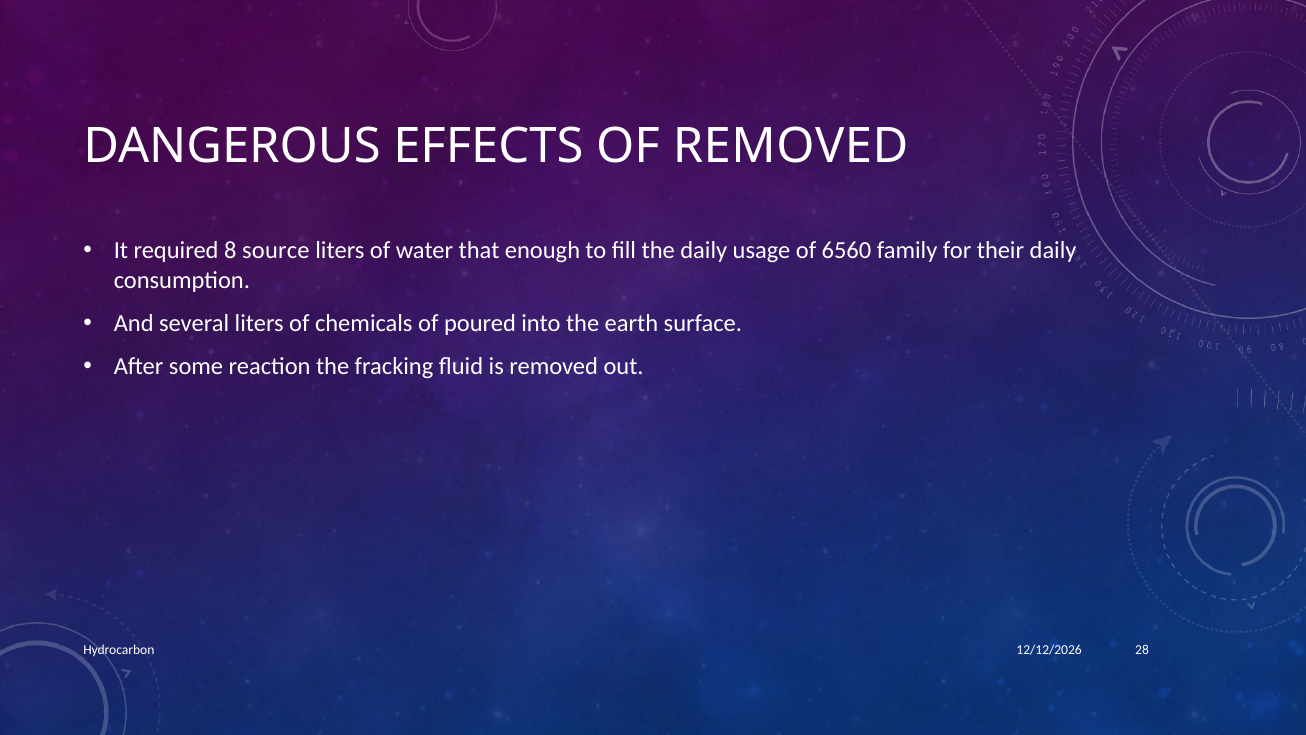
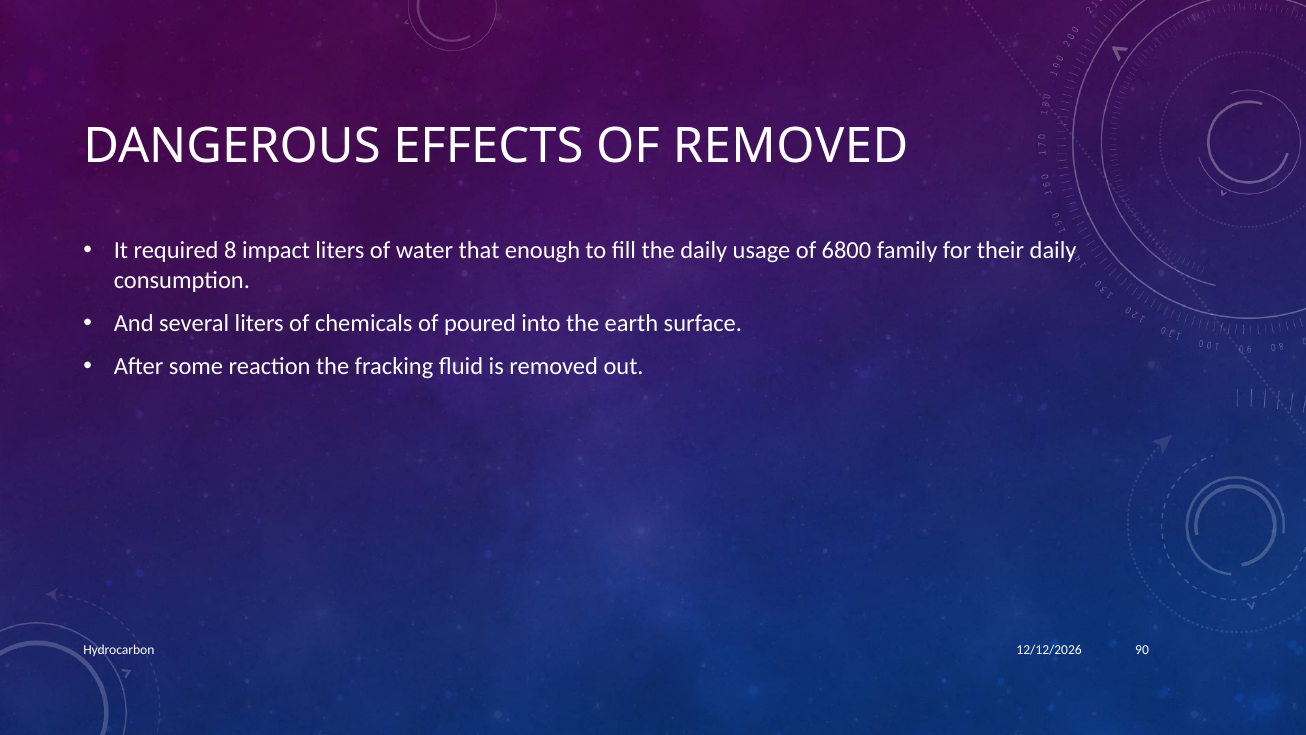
source: source -> impact
6560: 6560 -> 6800
28: 28 -> 90
